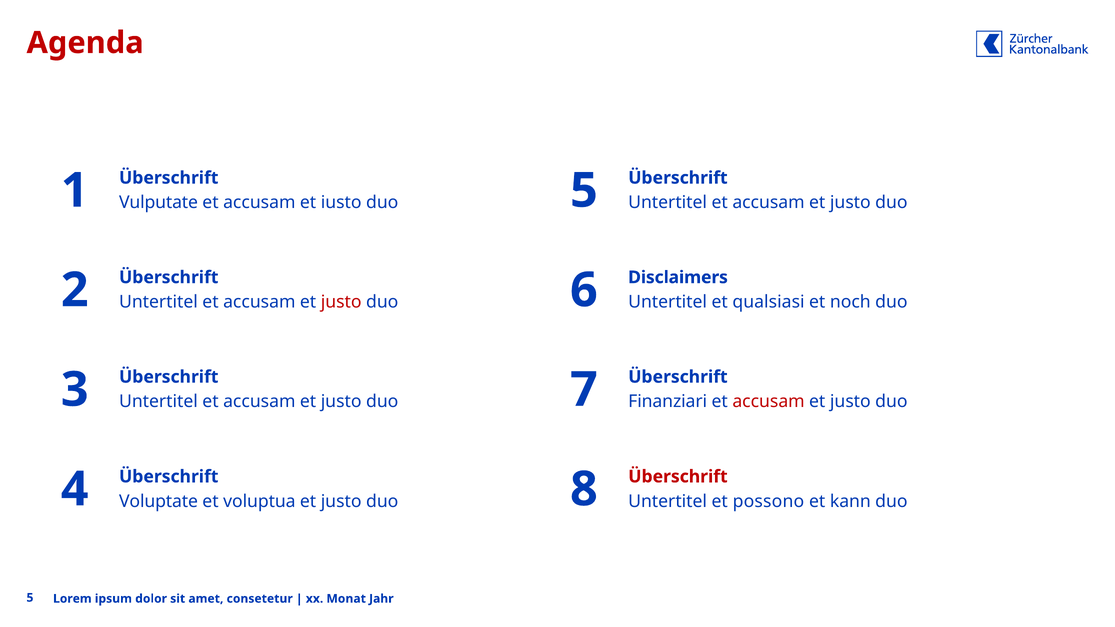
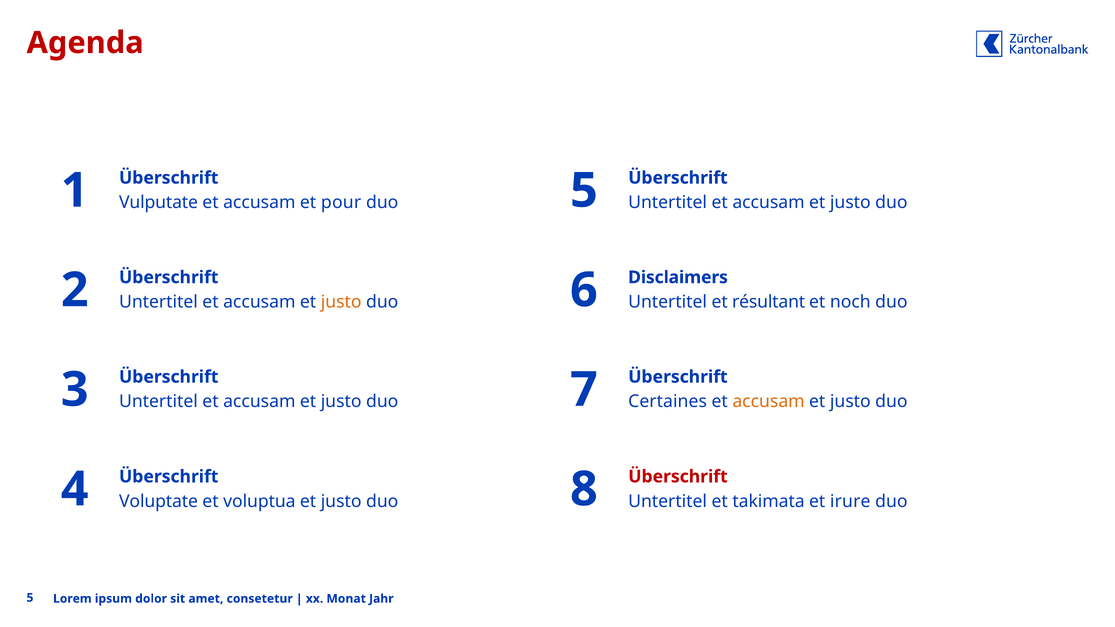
iusto: iusto -> pour
justo at (341, 302) colour: red -> orange
qualsiasi: qualsiasi -> résultant
Finanziari: Finanziari -> Certaines
accusam at (769, 402) colour: red -> orange
possono: possono -> takimata
kann: kann -> irure
